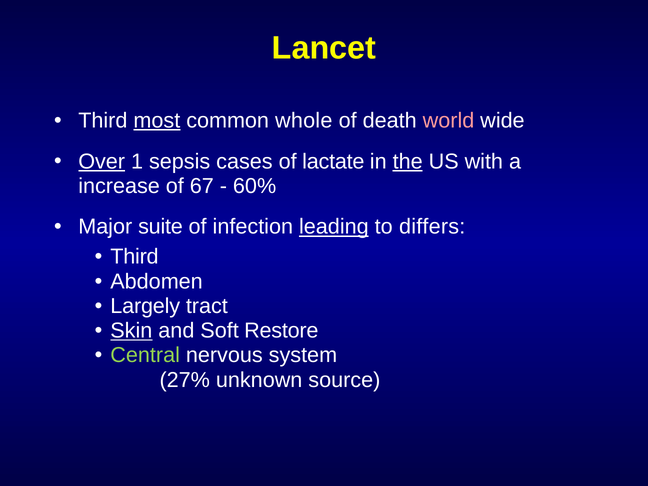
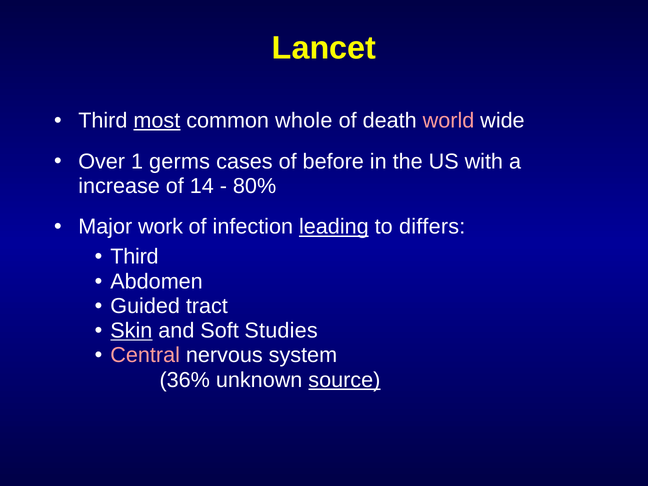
Over underline: present -> none
sepsis: sepsis -> germs
lactate: lactate -> before
the underline: present -> none
67: 67 -> 14
60%: 60% -> 80%
suite: suite -> work
Largely: Largely -> Guided
Restore: Restore -> Studies
Central colour: light green -> pink
27%: 27% -> 36%
source underline: none -> present
